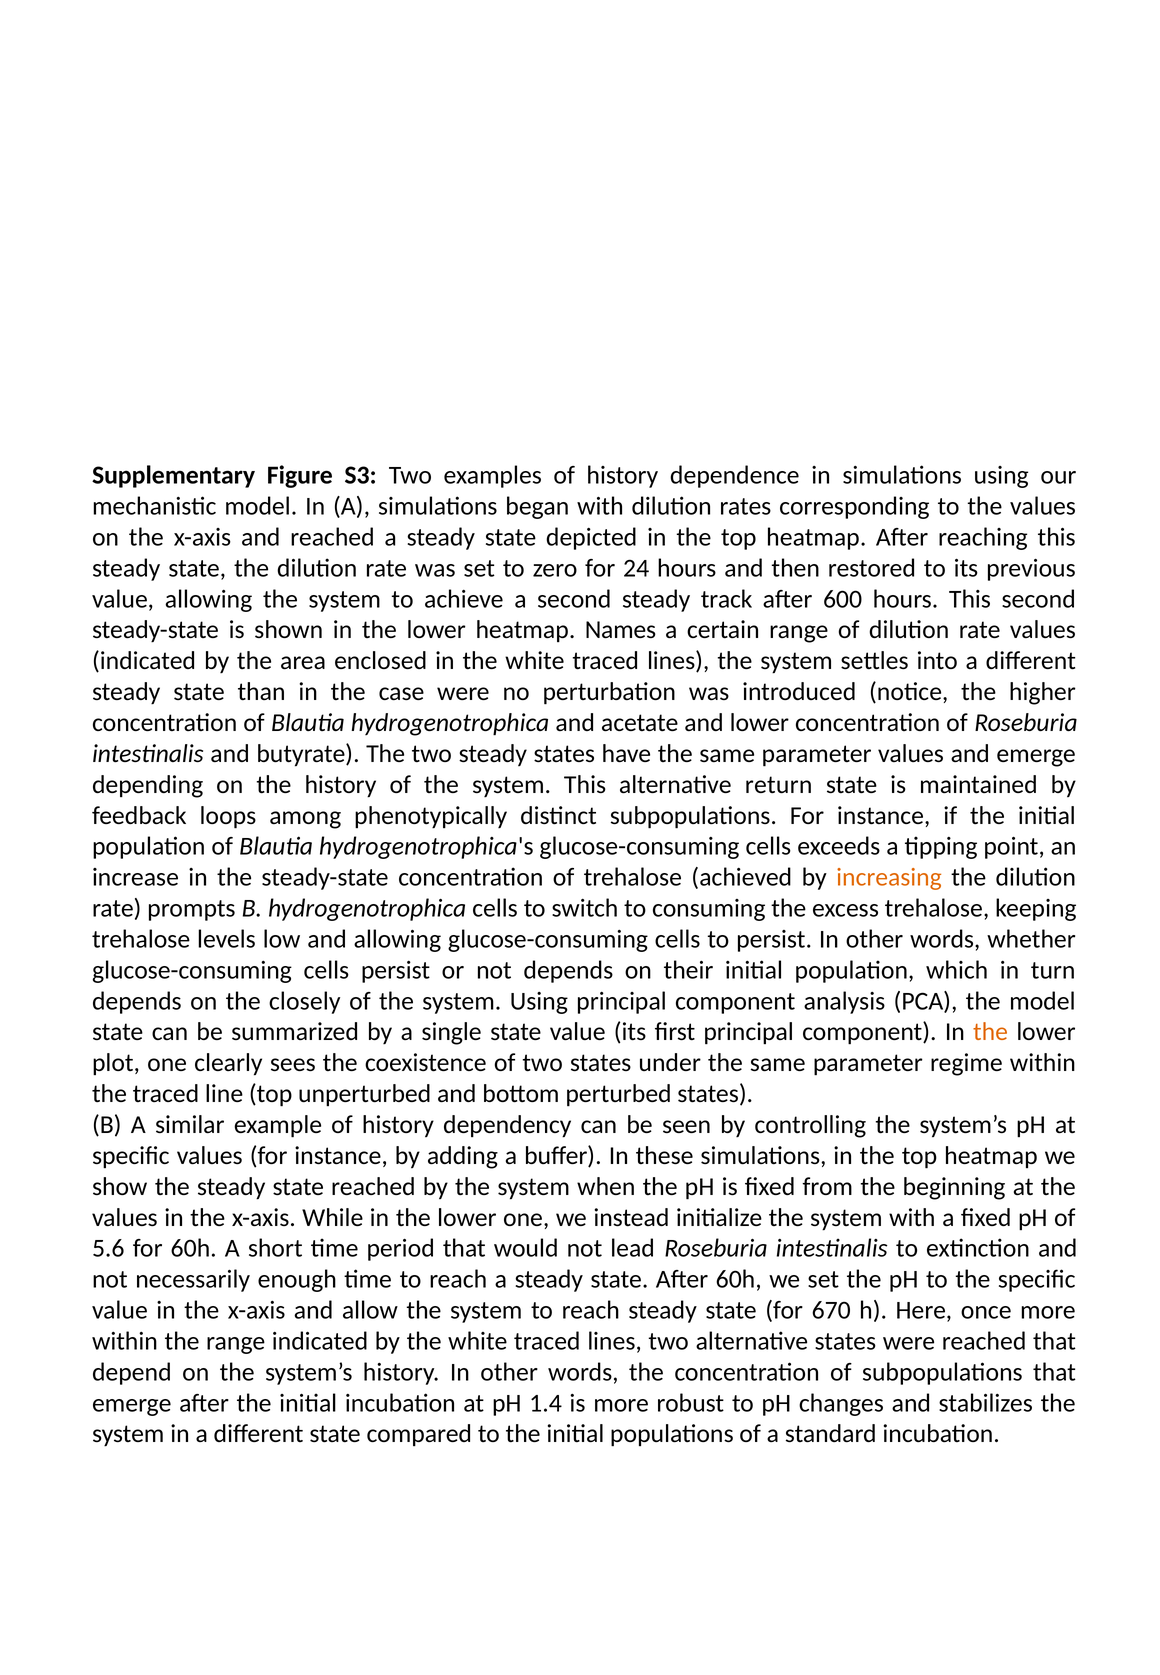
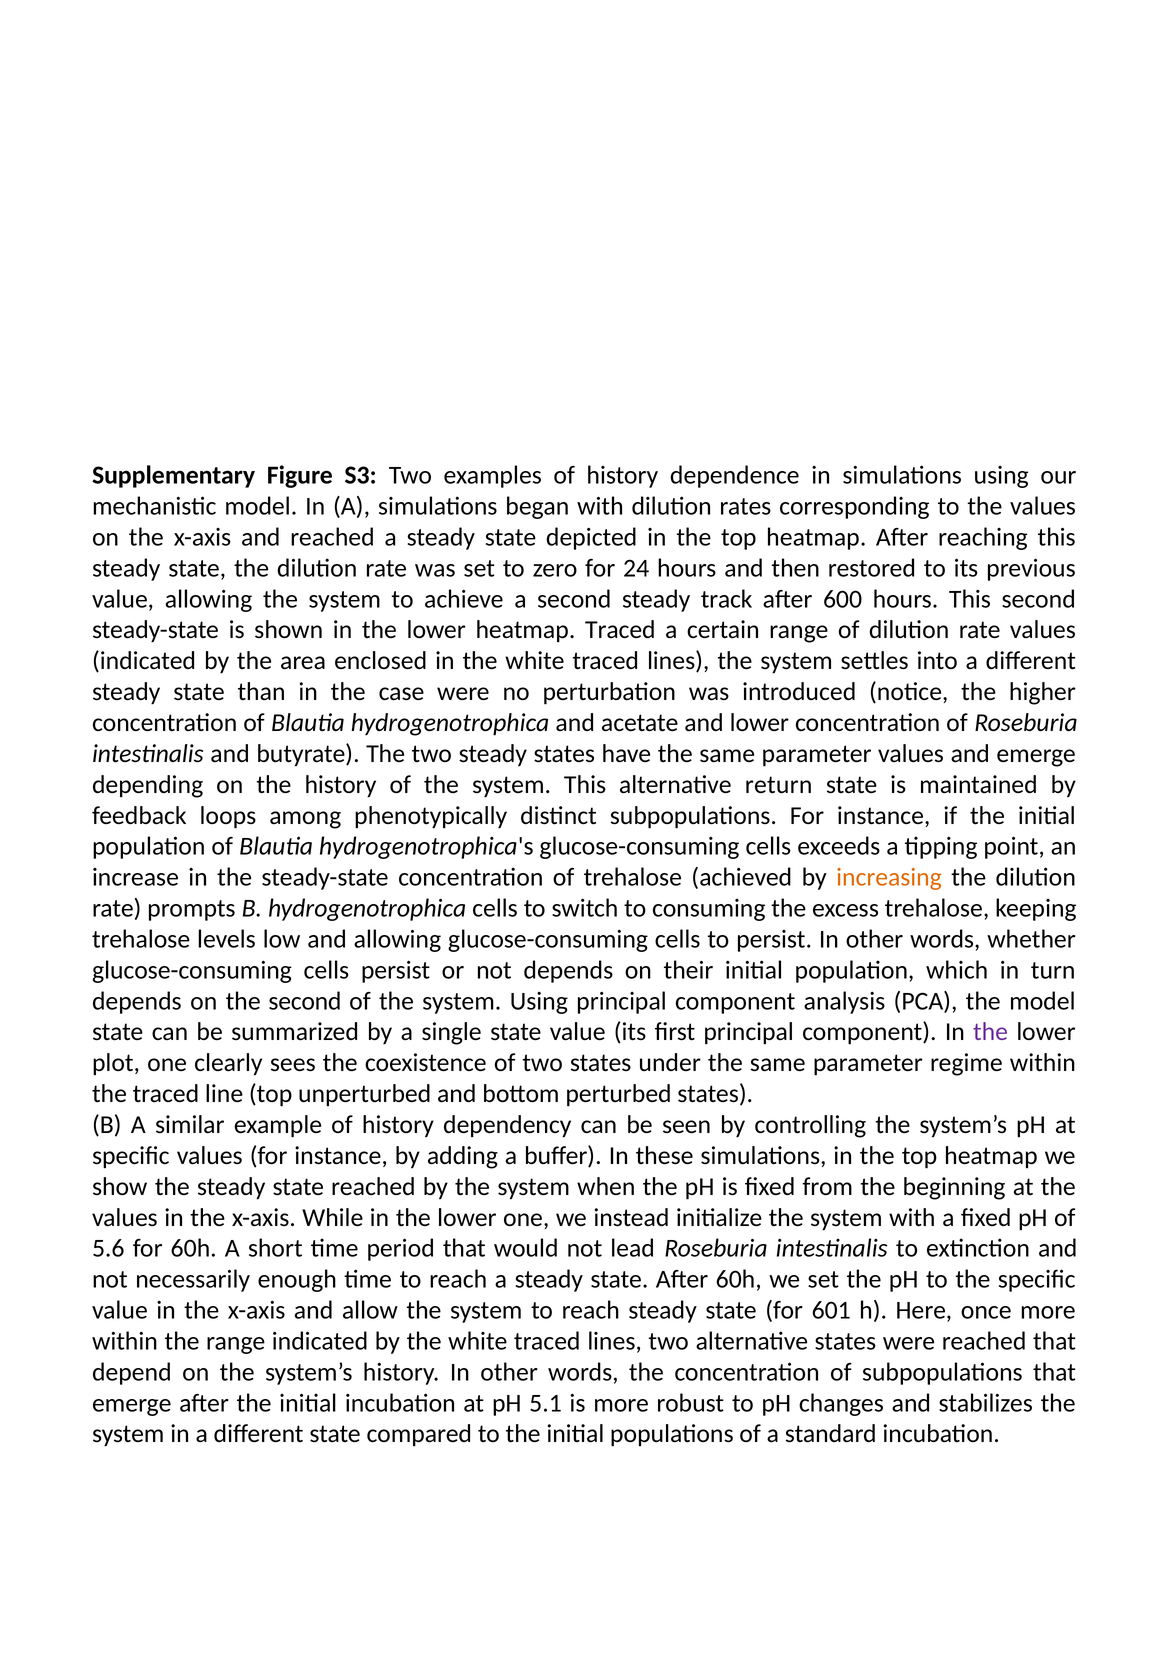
heatmap Names: Names -> Traced
the closely: closely -> second
the at (991, 1032) colour: orange -> purple
670: 670 -> 601
1.4: 1.4 -> 5.1
